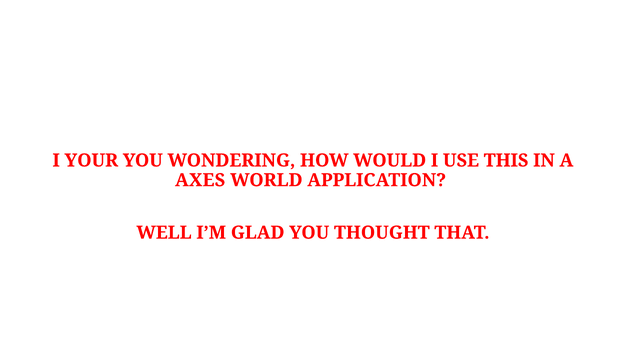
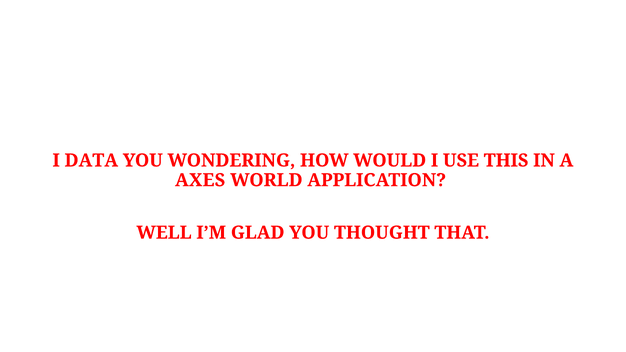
YOUR: YOUR -> DATA
